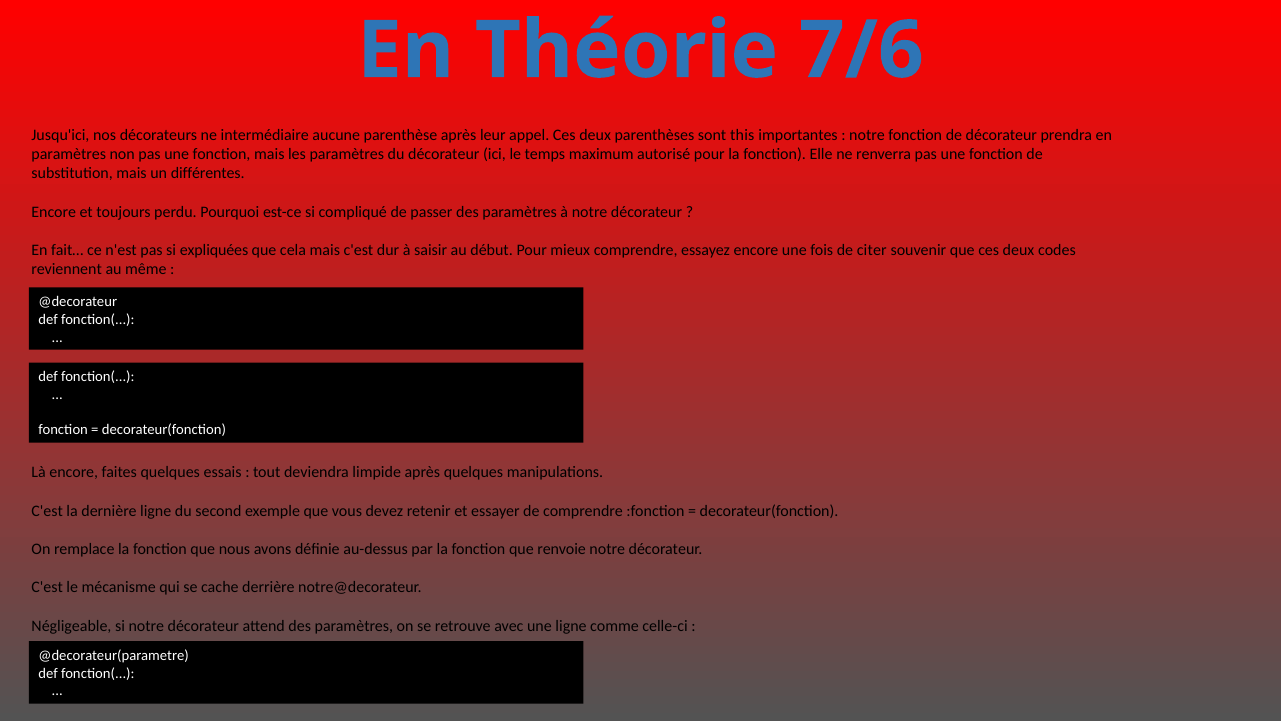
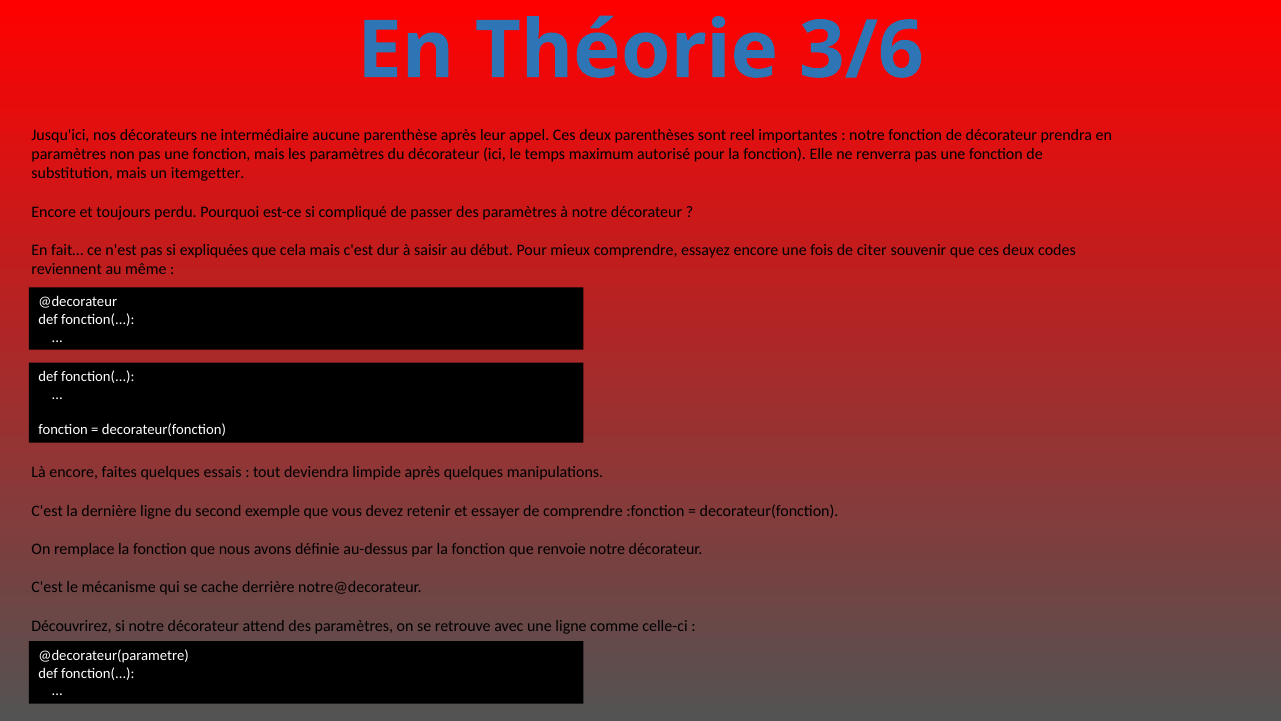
7/6: 7/6 -> 3/6
this: this -> reel
différentes: différentes -> itemgetter
Négligeable: Négligeable -> Découvrirez
